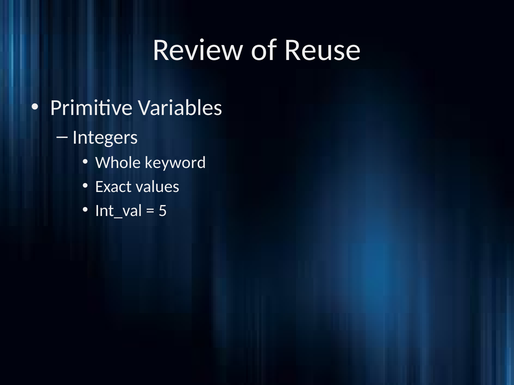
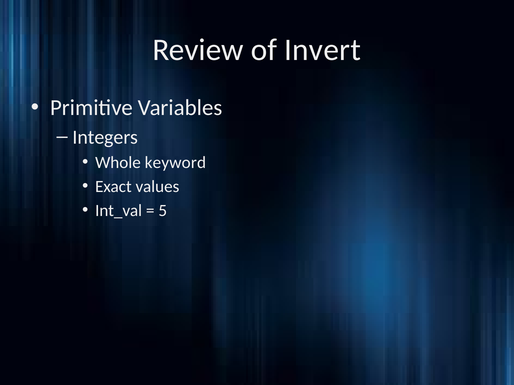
Reuse: Reuse -> Invert
